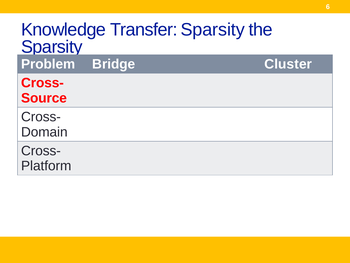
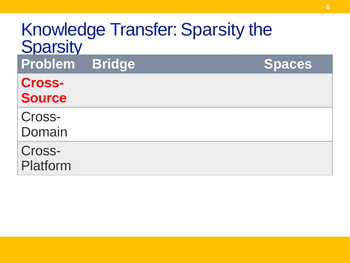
Cluster: Cluster -> Spaces
